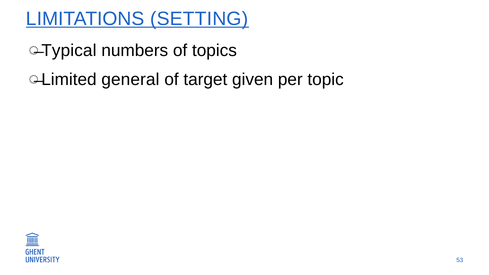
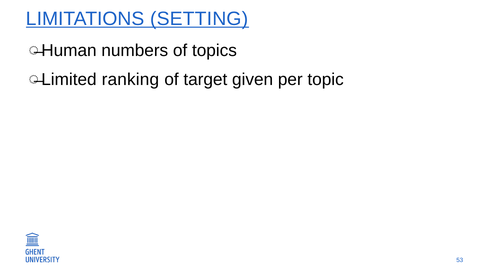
Typical: Typical -> Human
general: general -> ranking
